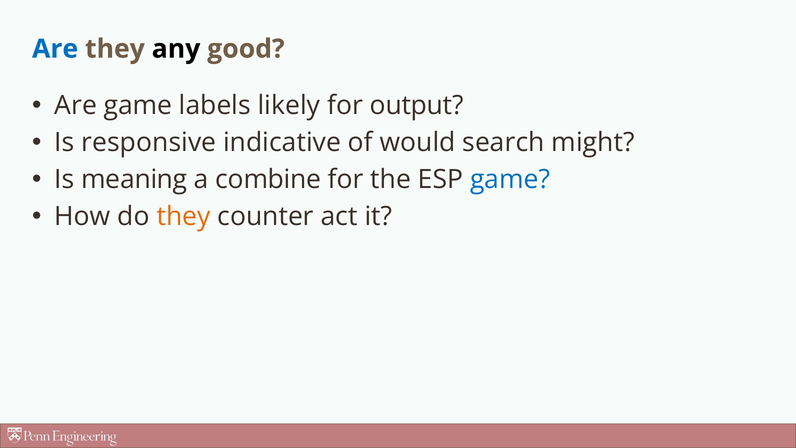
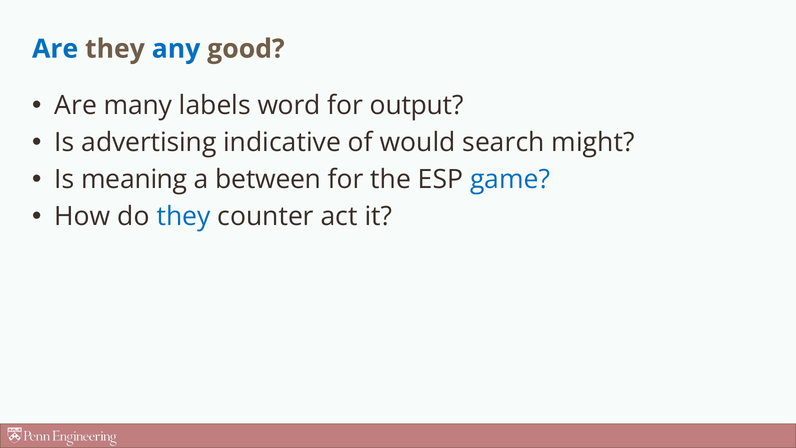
any colour: black -> blue
Are game: game -> many
likely: likely -> word
responsive: responsive -> advertising
combine: combine -> between
they at (183, 216) colour: orange -> blue
